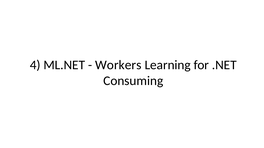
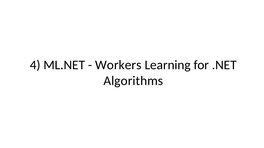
Consuming: Consuming -> Algorithms
